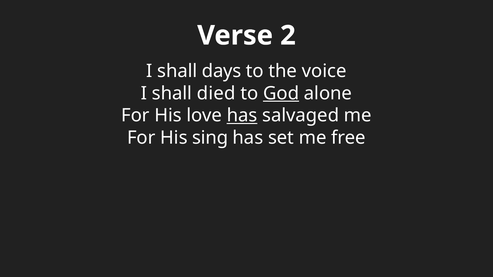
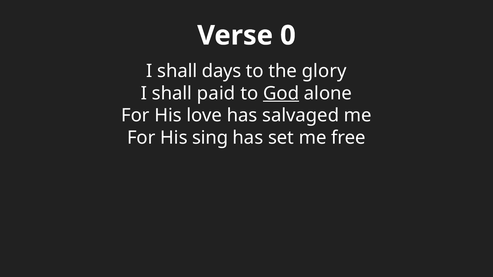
2: 2 -> 0
voice: voice -> glory
died: died -> paid
has at (242, 116) underline: present -> none
